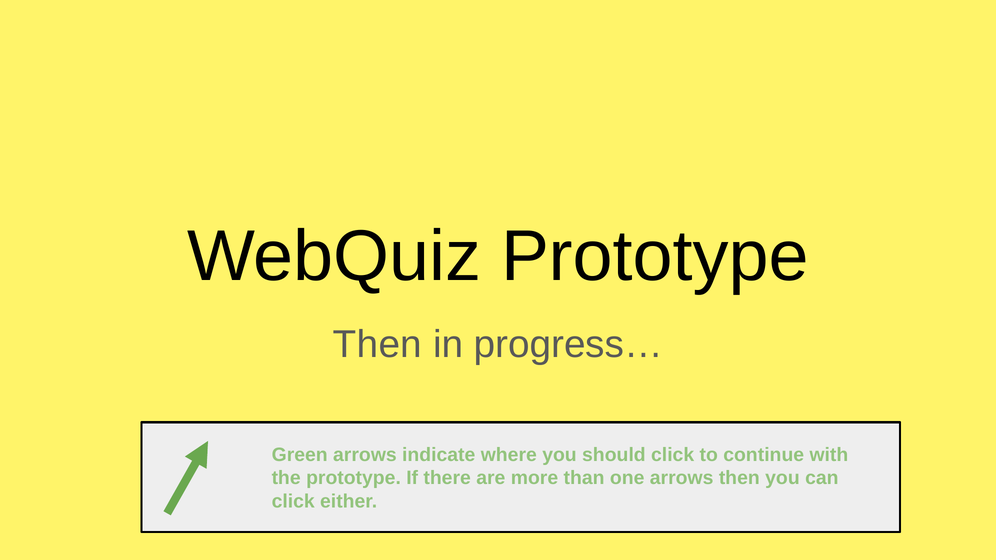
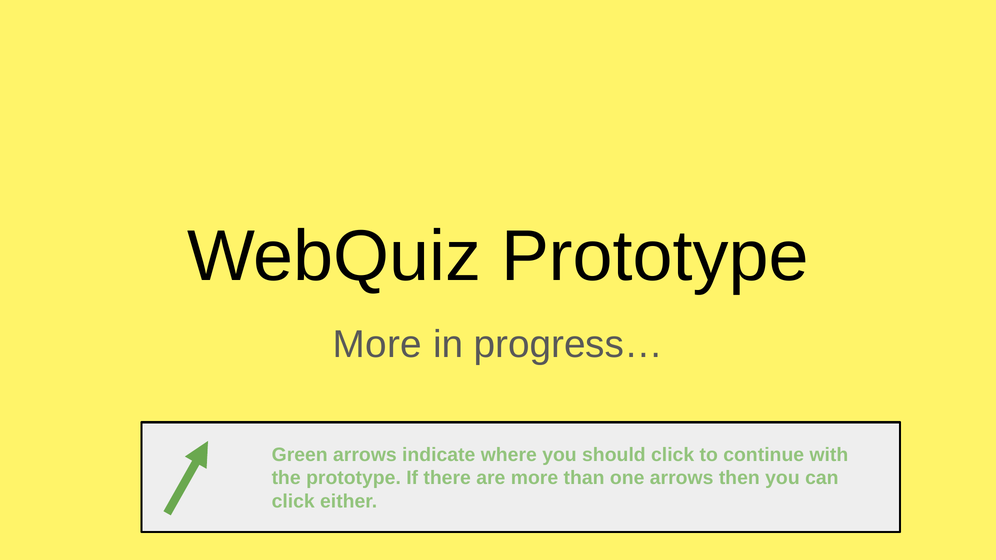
Then at (377, 345): Then -> More
